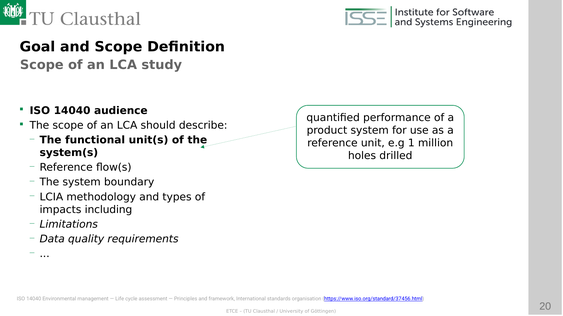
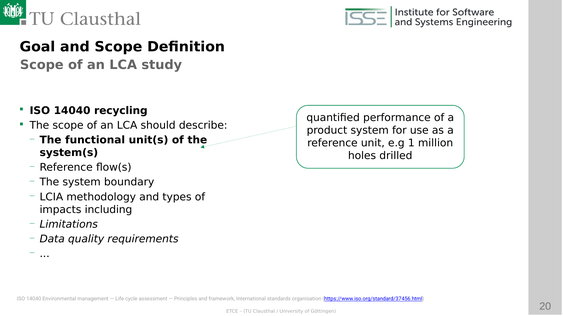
audience: audience -> recycling
